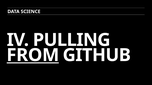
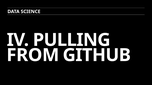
FROM underline: present -> none
